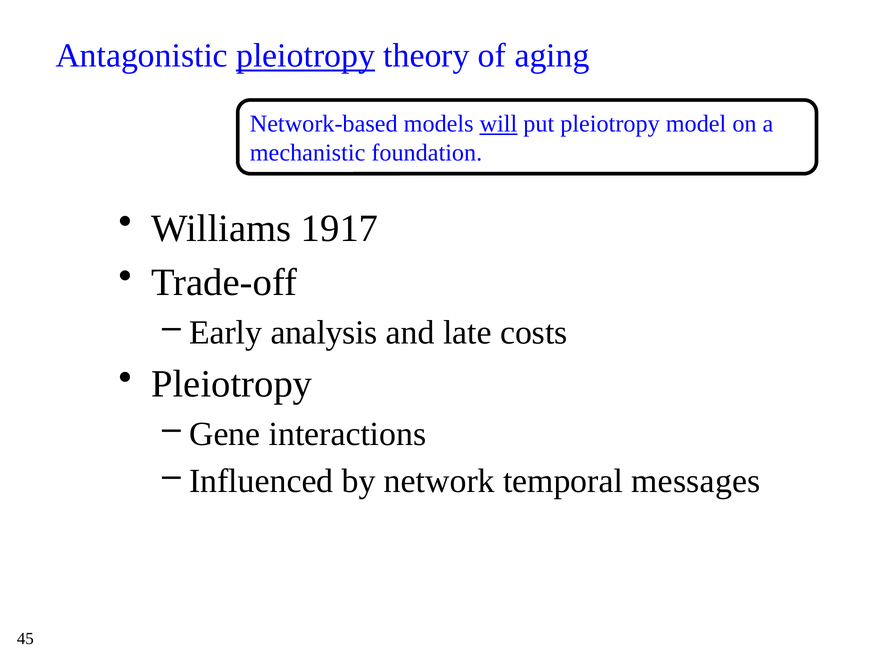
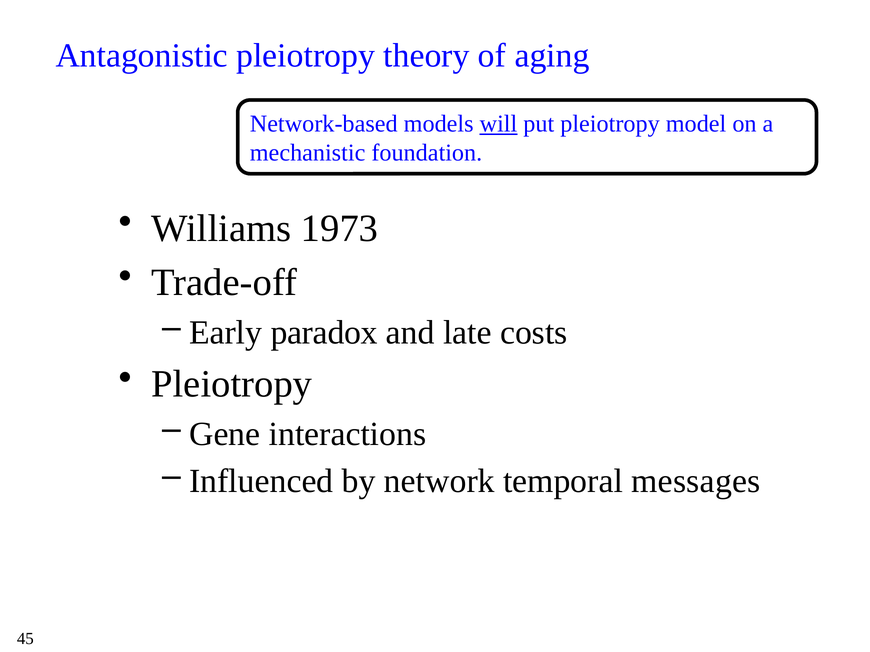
pleiotropy at (306, 56) underline: present -> none
1917: 1917 -> 1973
analysis: analysis -> paradox
